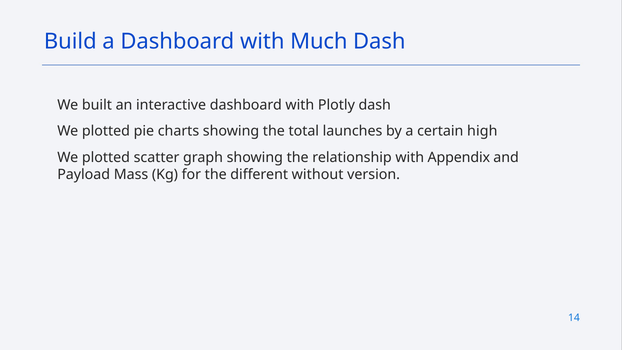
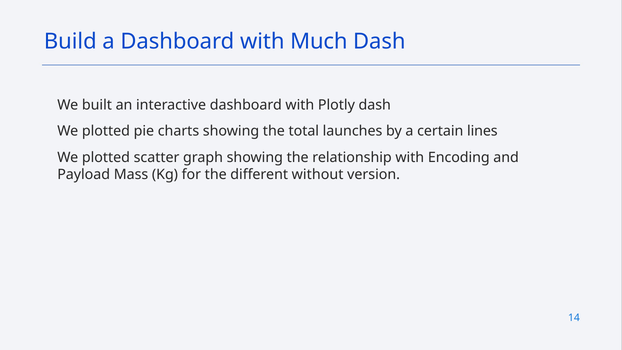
high: high -> lines
Appendix: Appendix -> Encoding
